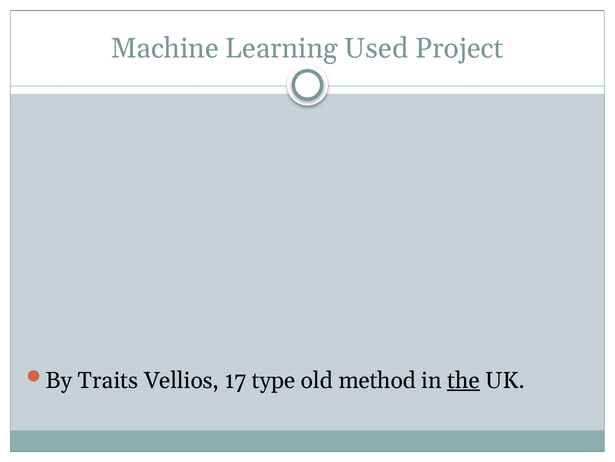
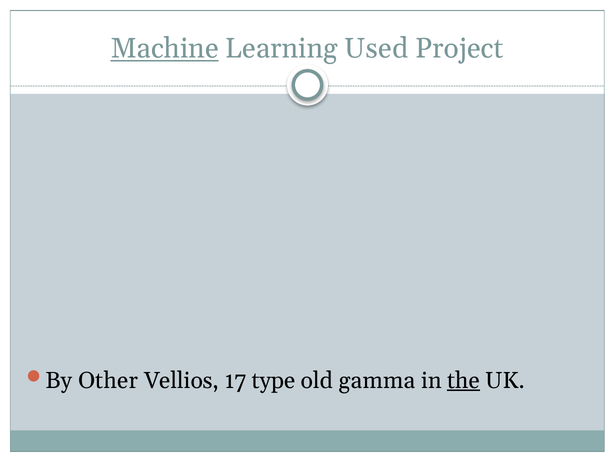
Machine underline: none -> present
Traits: Traits -> Other
method: method -> gamma
